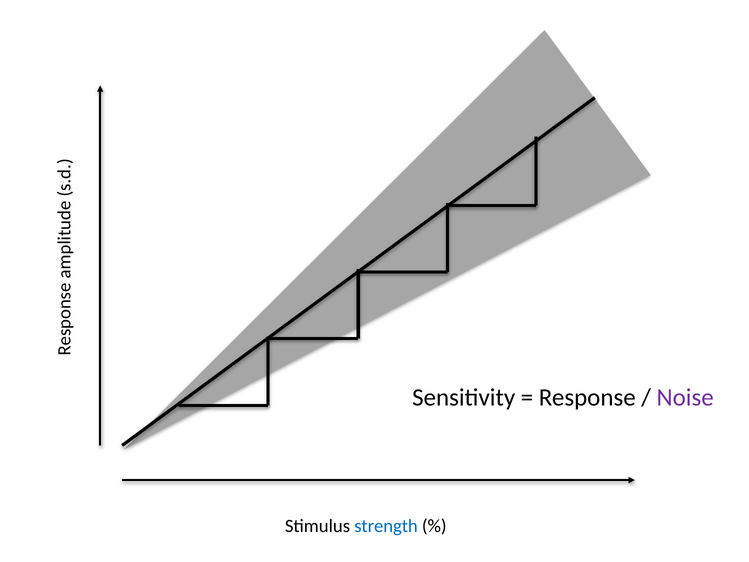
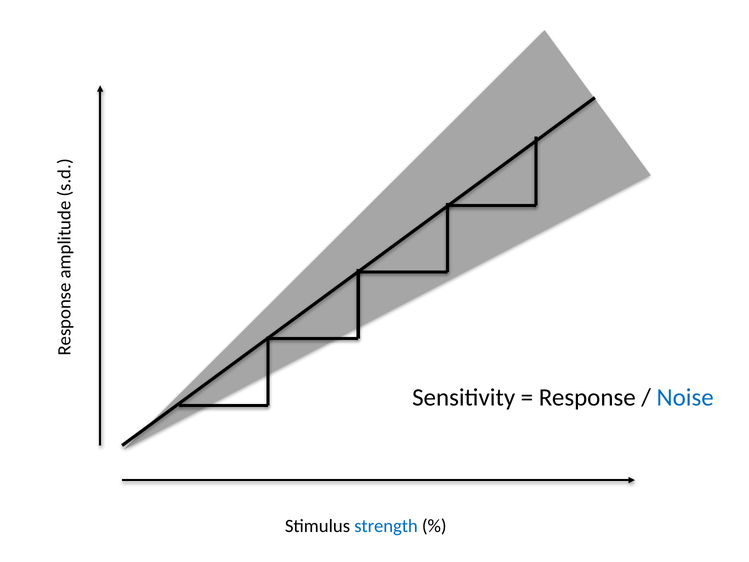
Noise colour: purple -> blue
